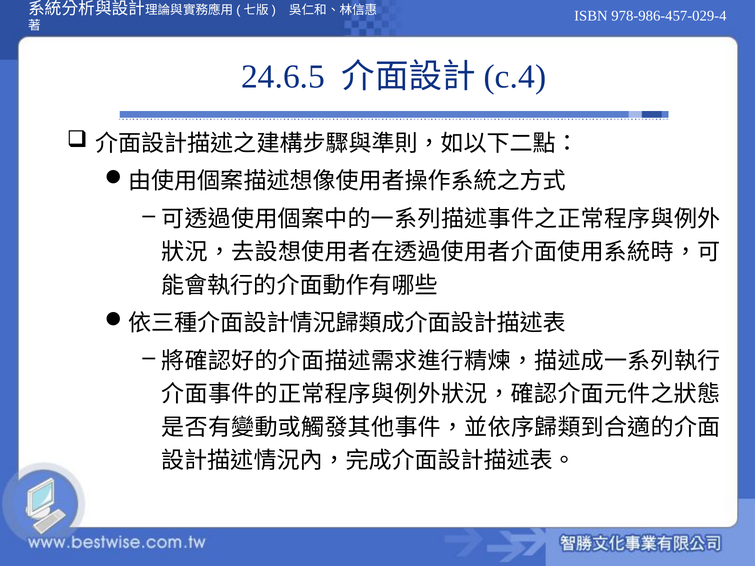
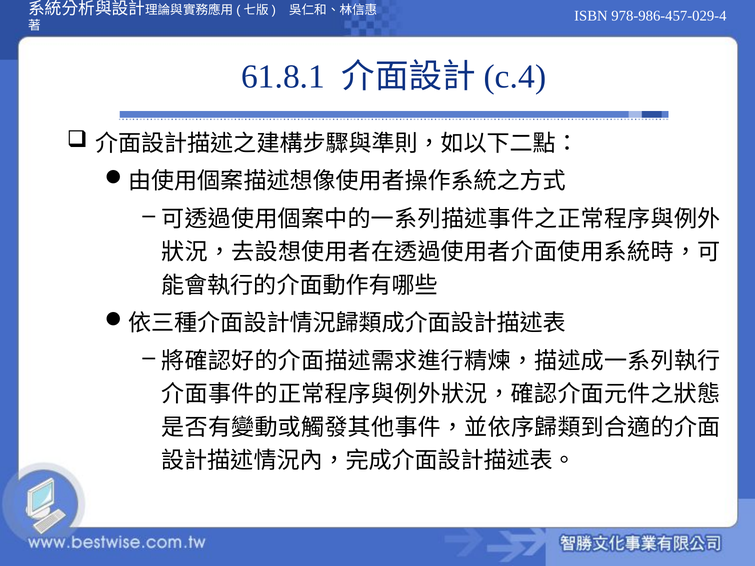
24.6.5: 24.6.5 -> 61.8.1
